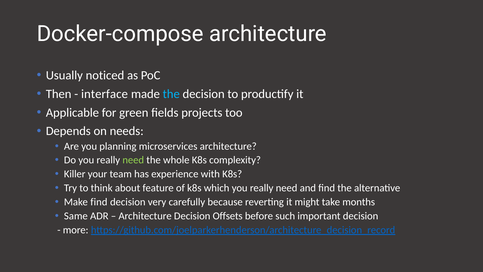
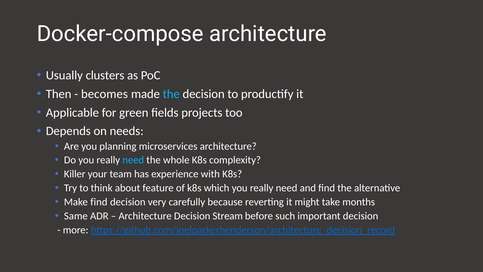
noticed: noticed -> clusters
interface: interface -> becomes
need at (133, 160) colour: light green -> light blue
Offsets: Offsets -> Stream
